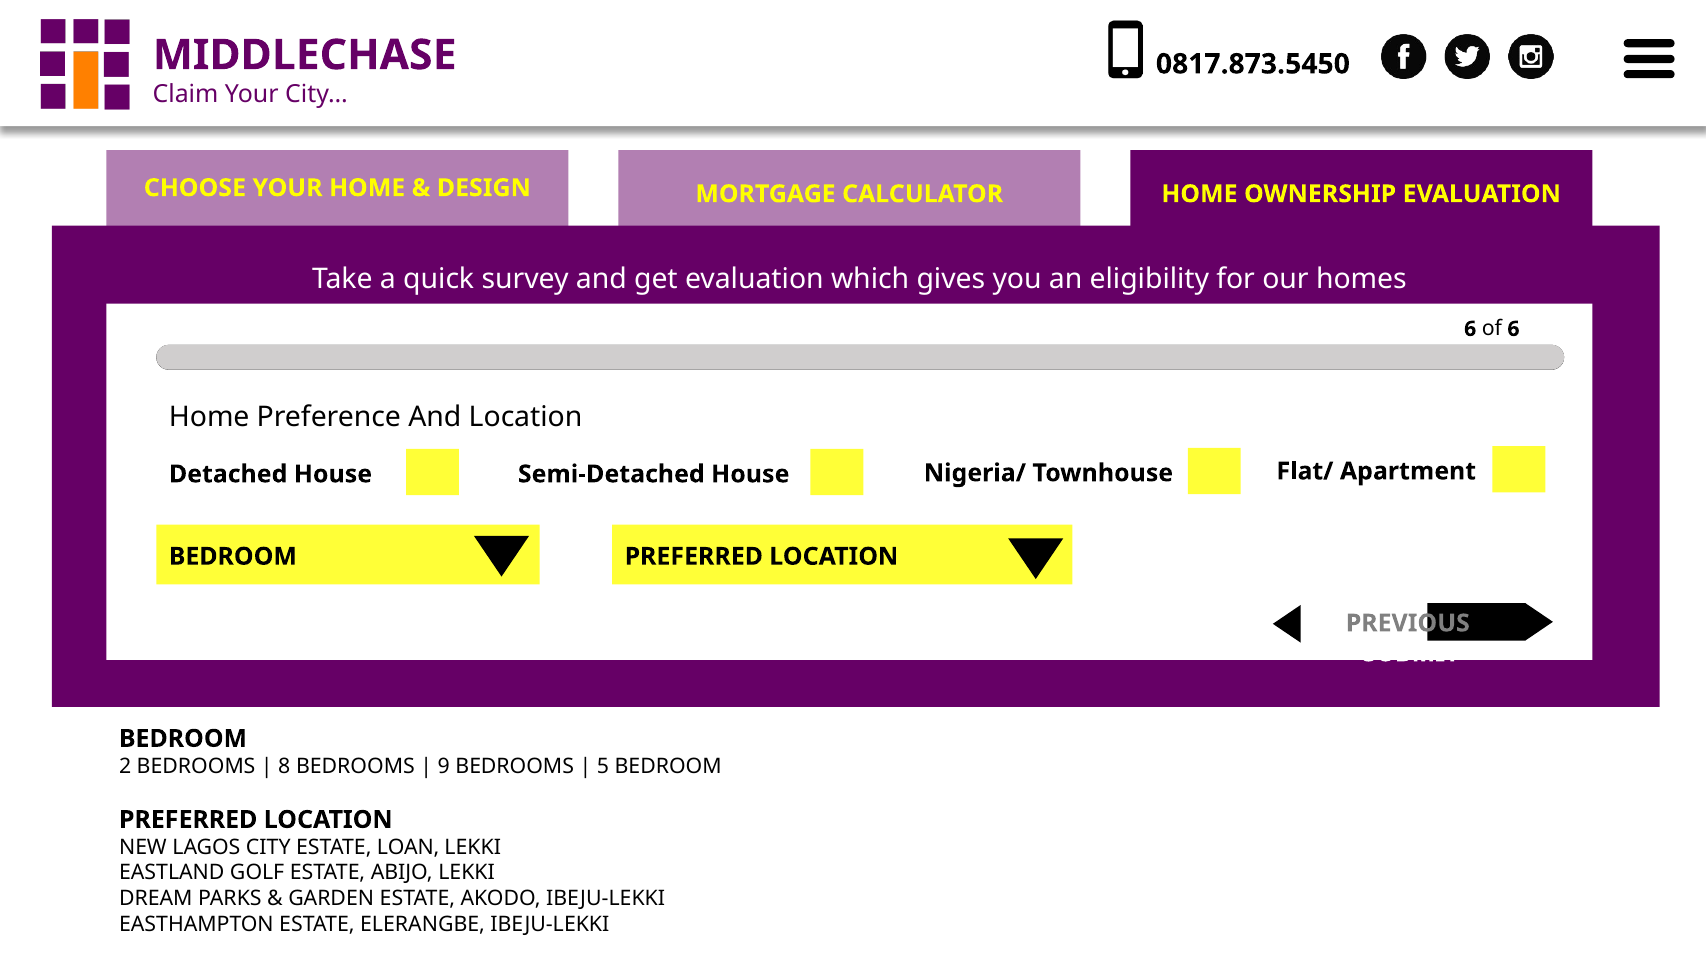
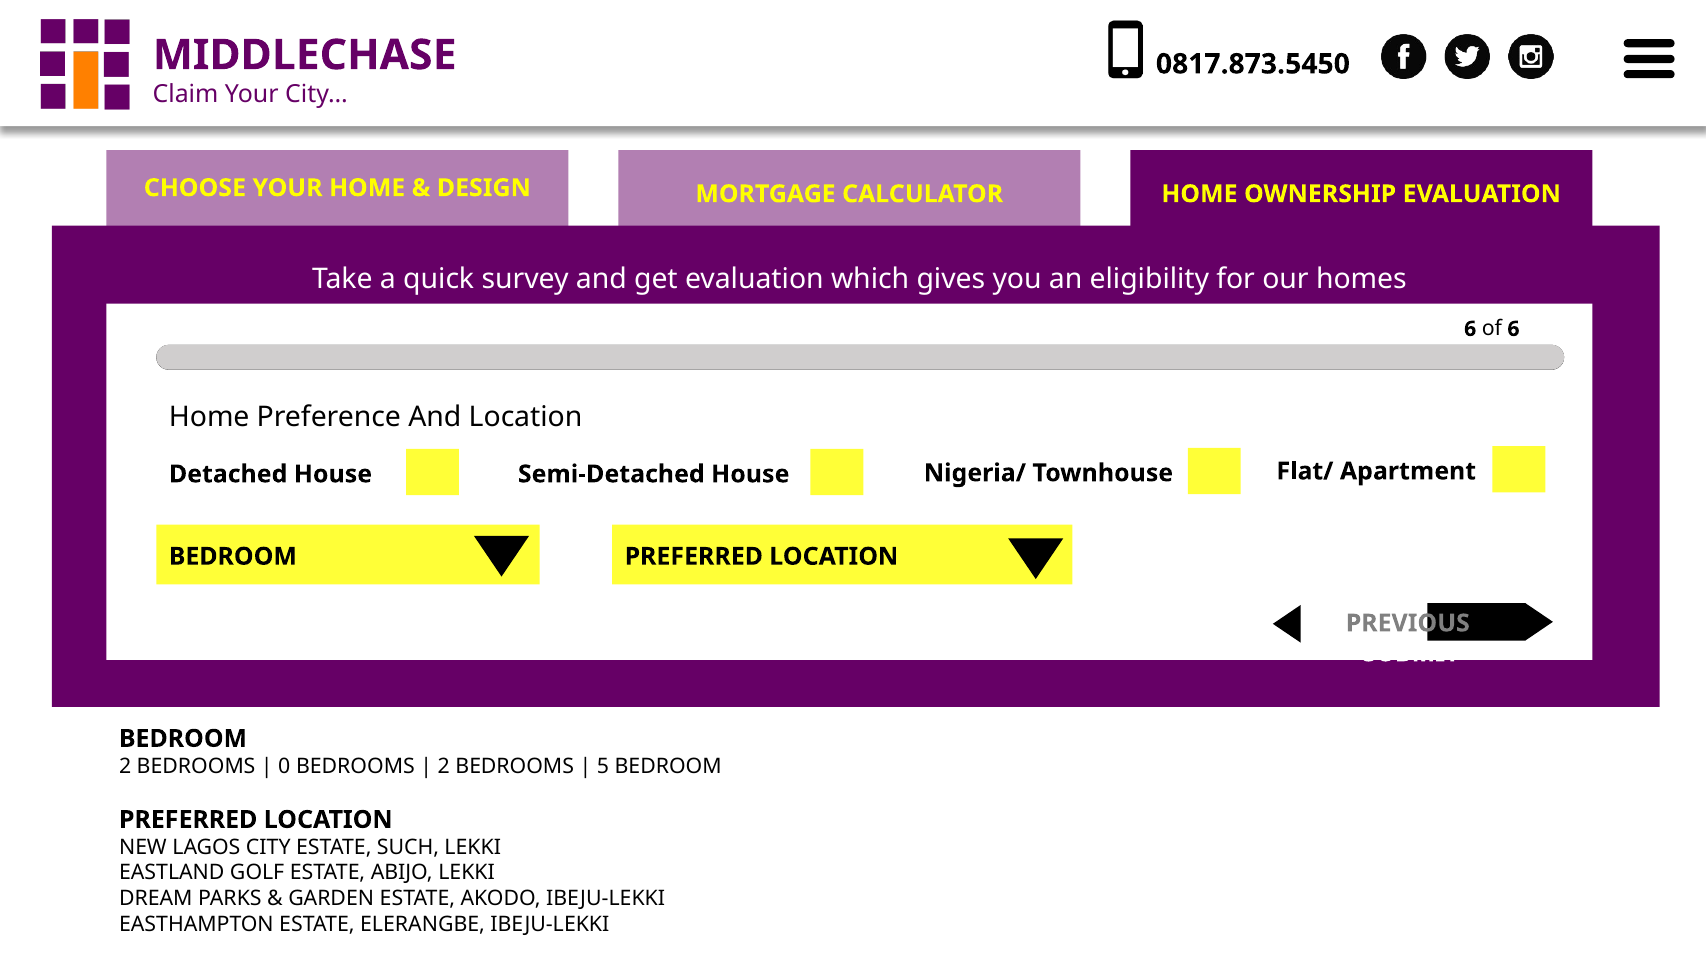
8: 8 -> 0
9 at (444, 766): 9 -> 2
LOAN: LOAN -> SUCH
